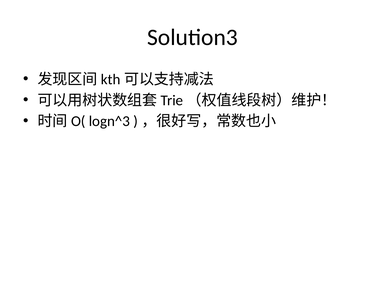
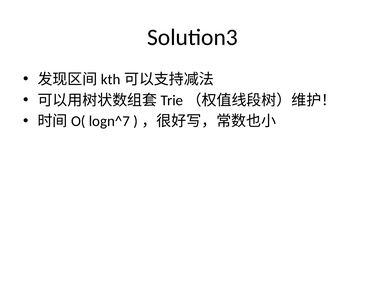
logn^3: logn^3 -> logn^7
